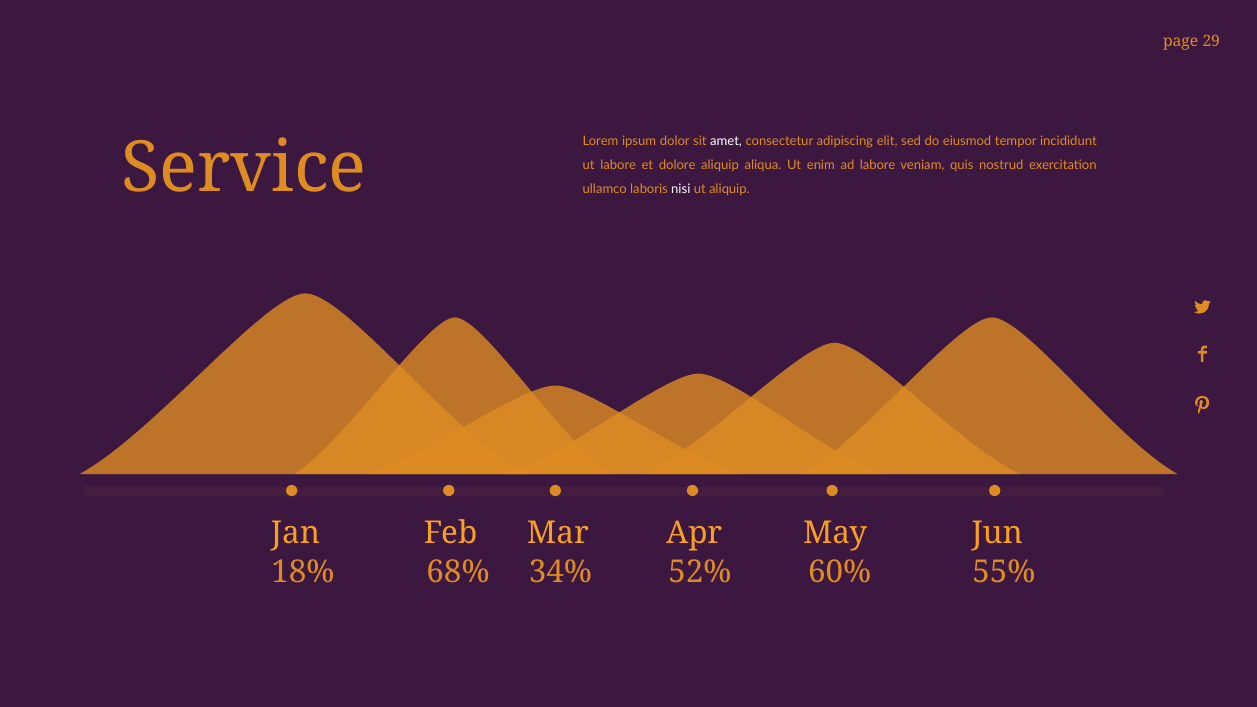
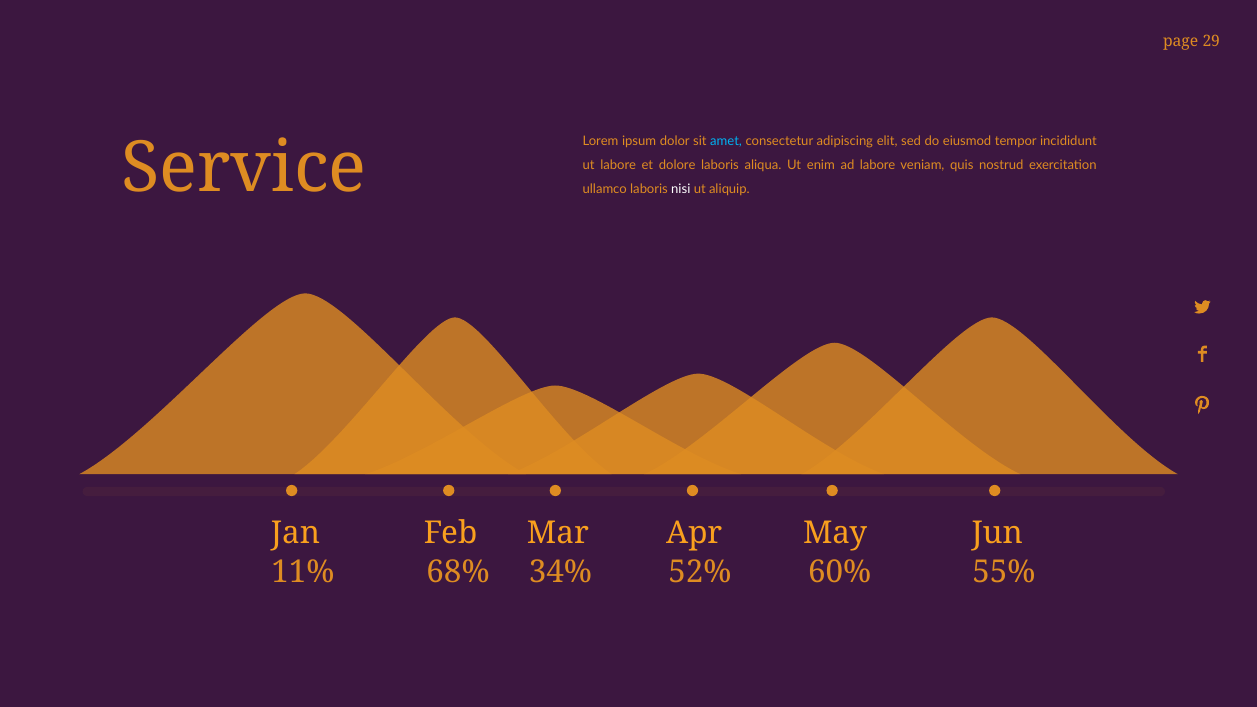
amet colour: white -> light blue
dolore aliquip: aliquip -> laboris
18%: 18% -> 11%
